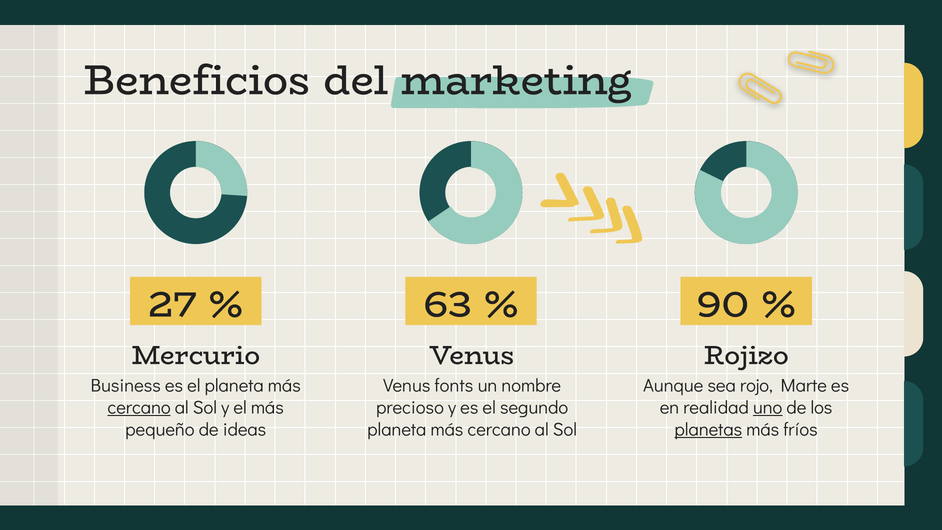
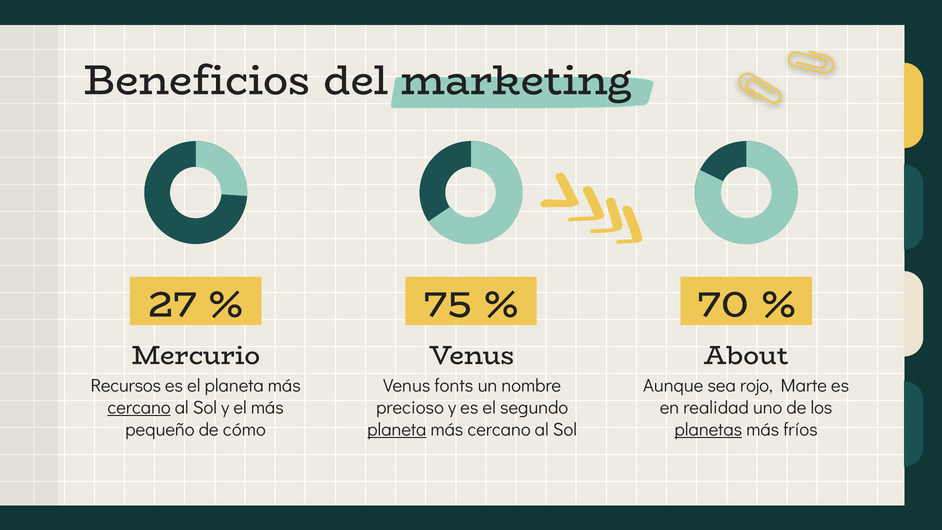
63: 63 -> 75
90: 90 -> 70
Rojizo: Rojizo -> About
Business: Business -> Recursos
uno underline: present -> none
ideas: ideas -> cómo
planeta at (397, 430) underline: none -> present
